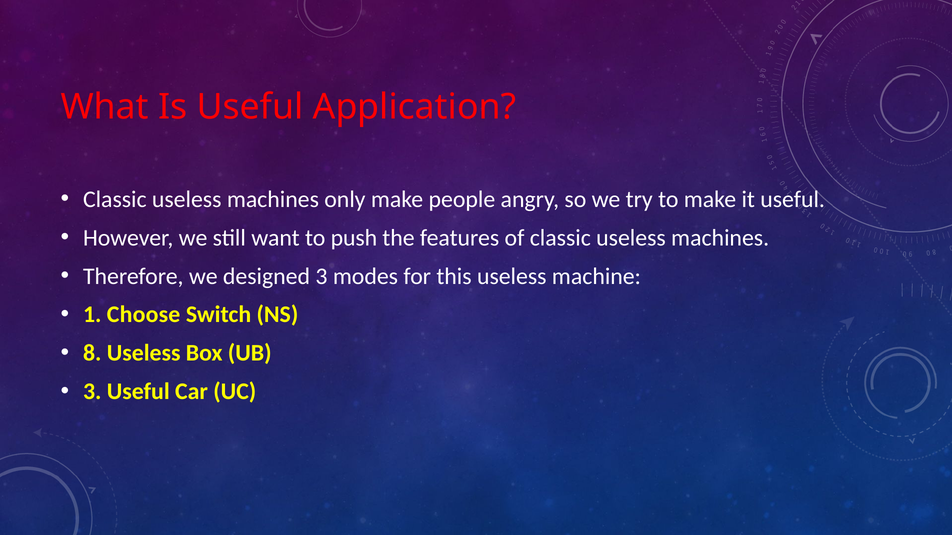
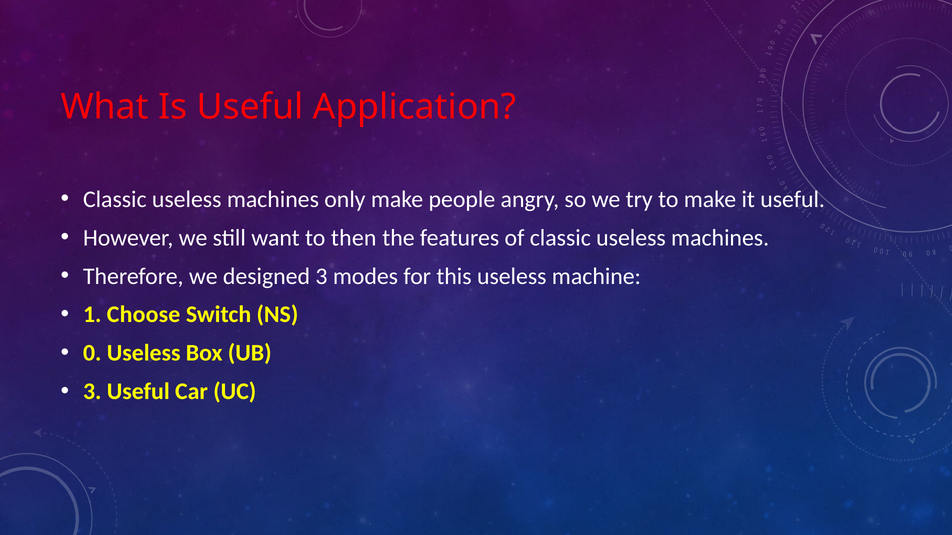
push: push -> then
8: 8 -> 0
